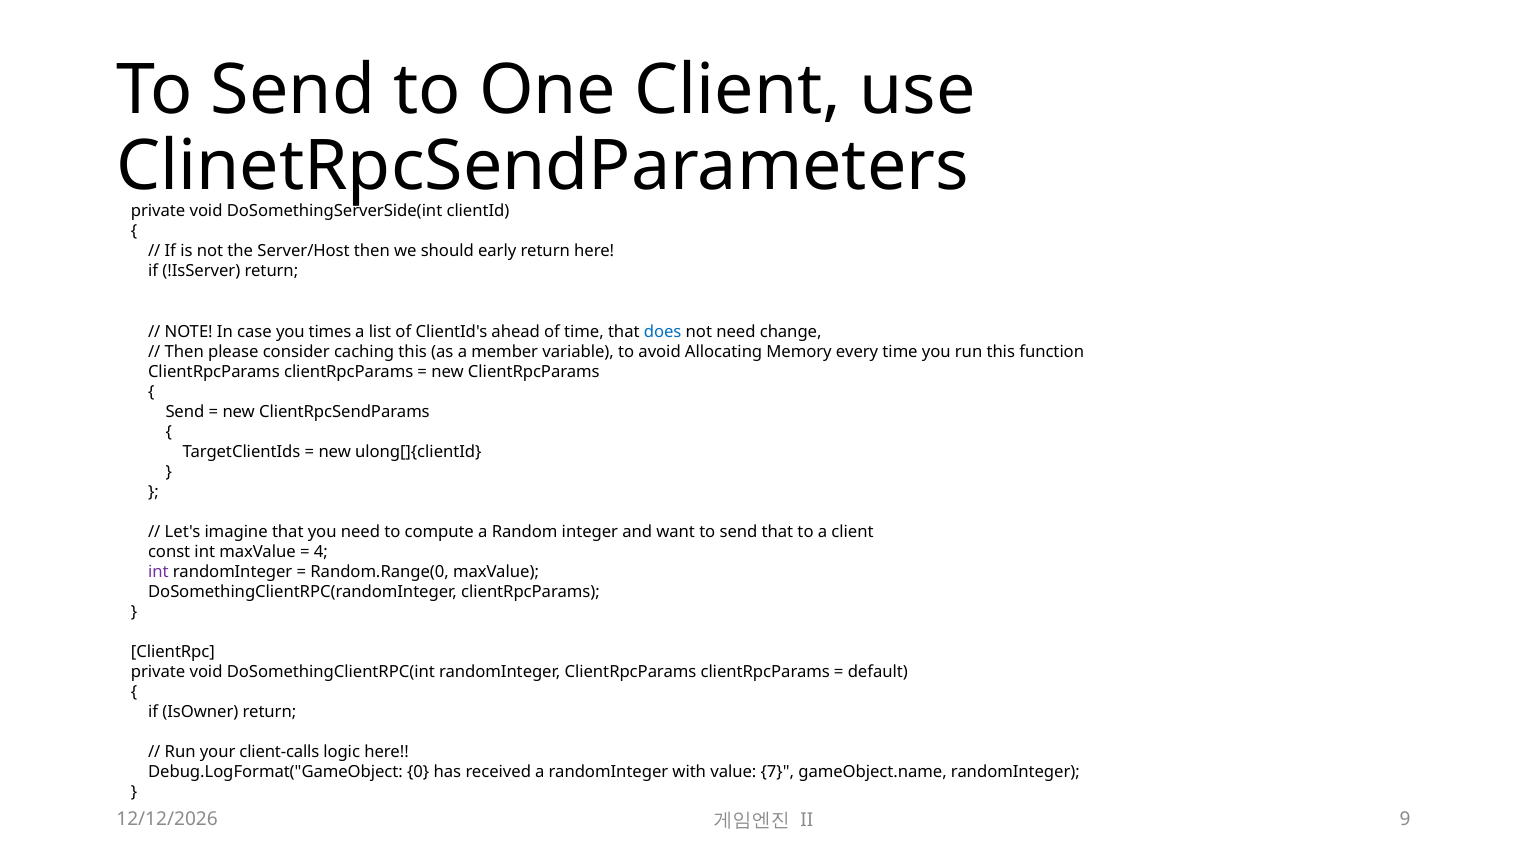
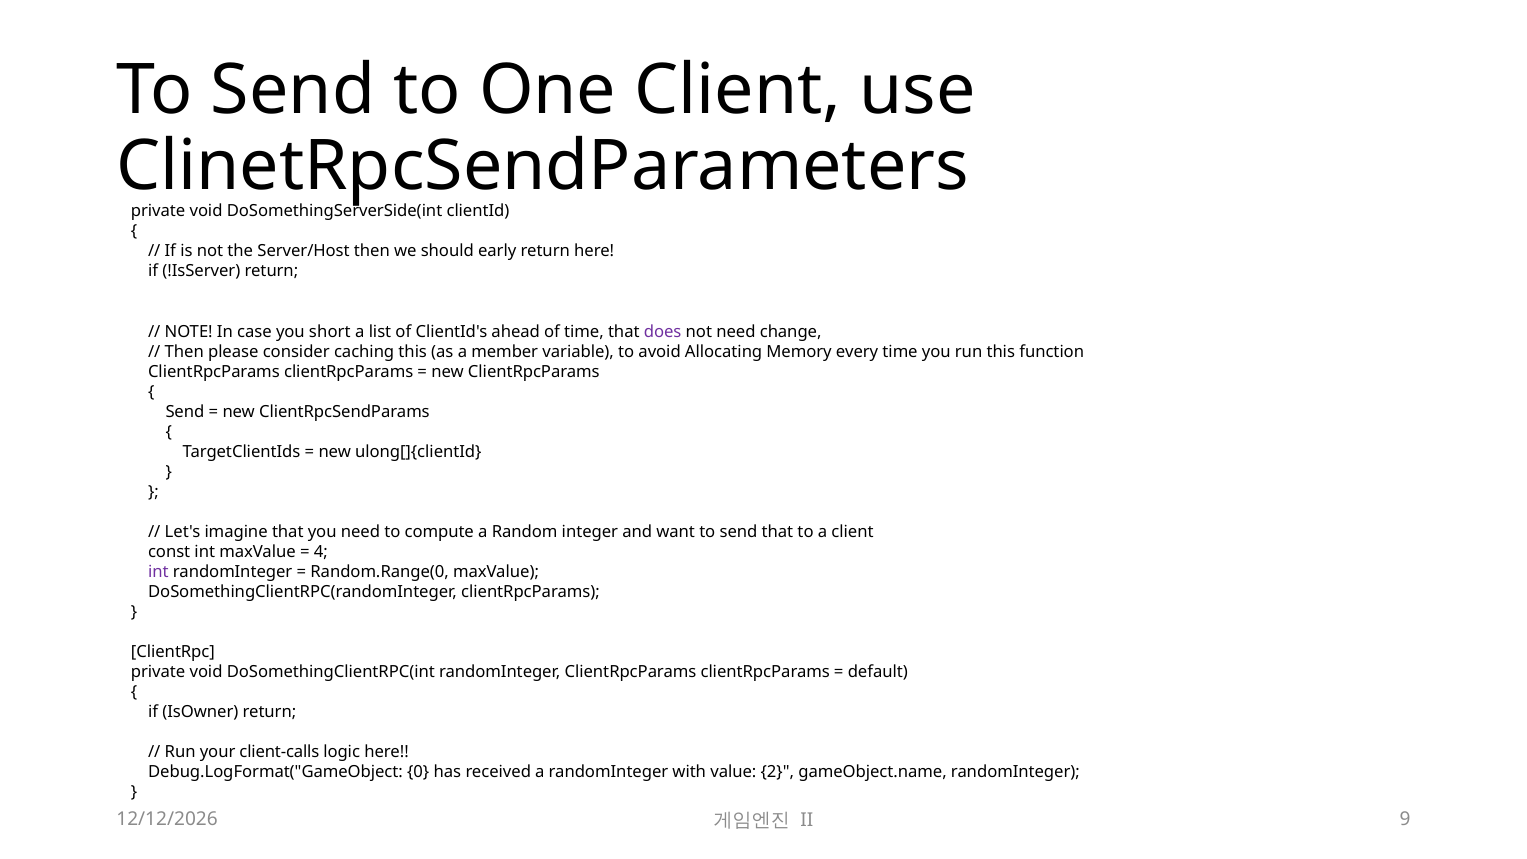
times: times -> short
does colour: blue -> purple
7: 7 -> 2
